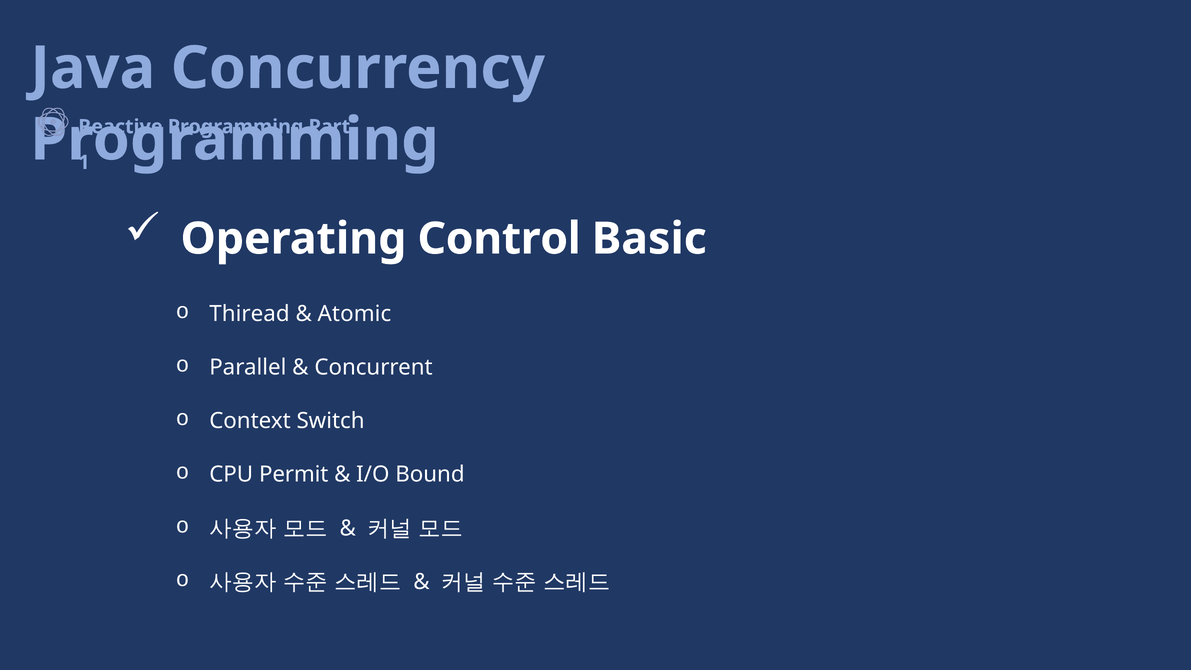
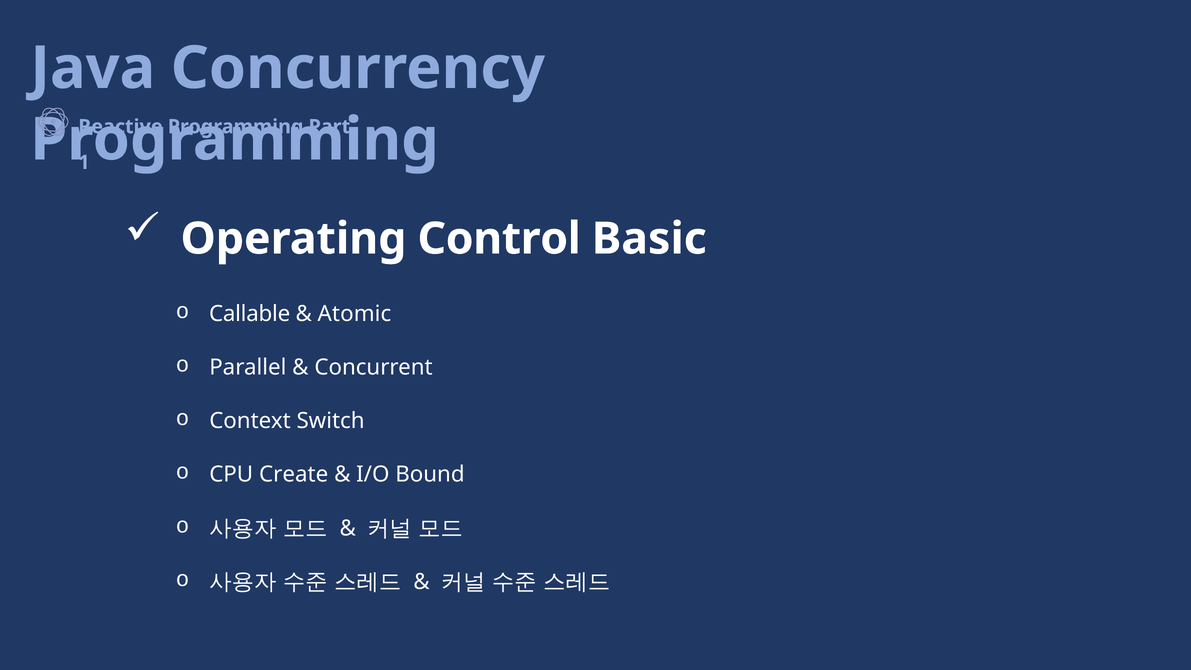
Thiread: Thiread -> Callable
Permit: Permit -> Create
